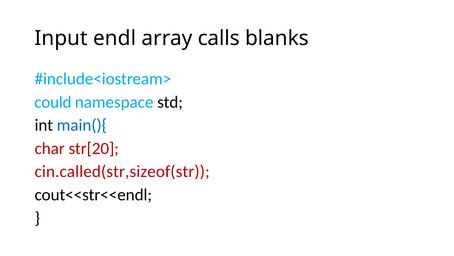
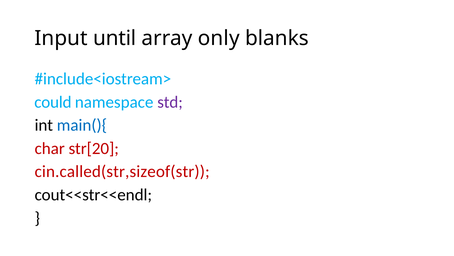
endl: endl -> until
calls: calls -> only
std colour: black -> purple
